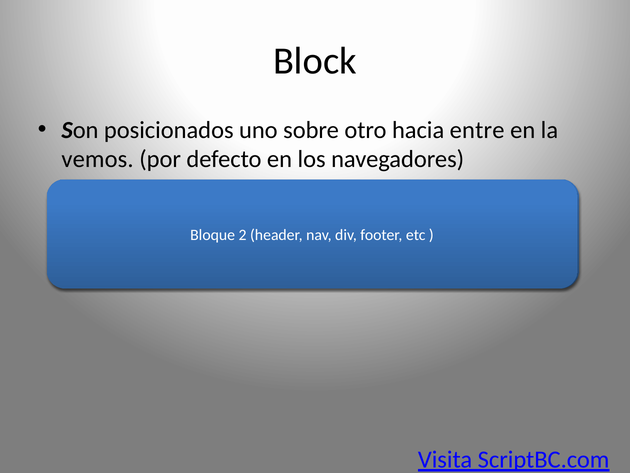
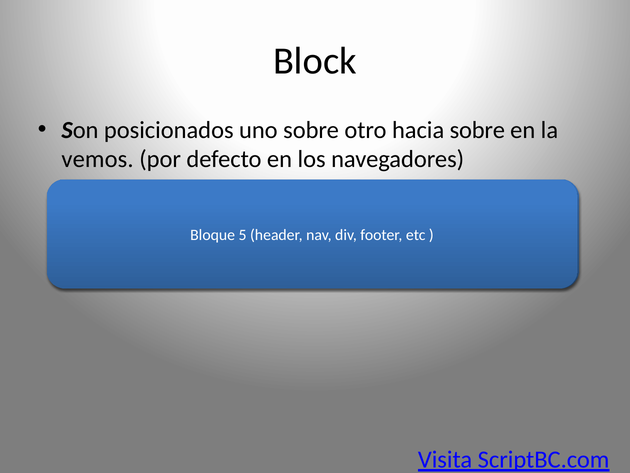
hacia entre: entre -> sobre
2 at (243, 235): 2 -> 5
